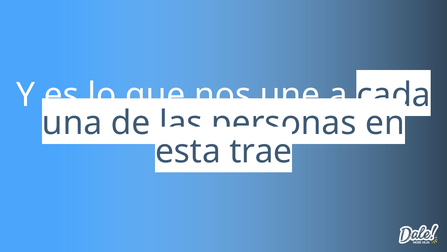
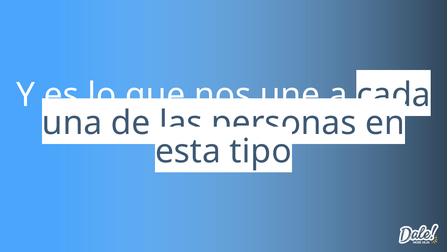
trae: trae -> tipo
